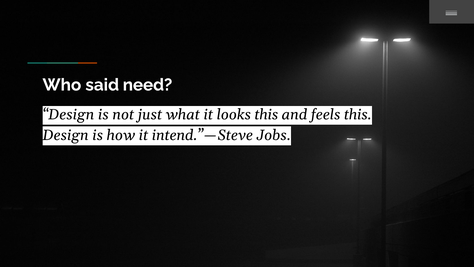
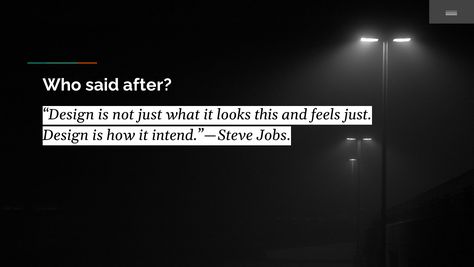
need: need -> after
feels this: this -> just
